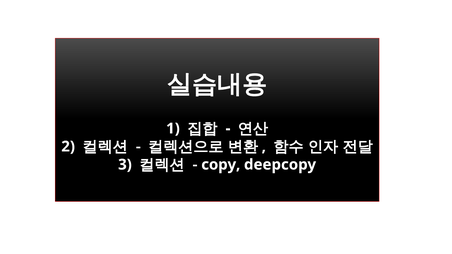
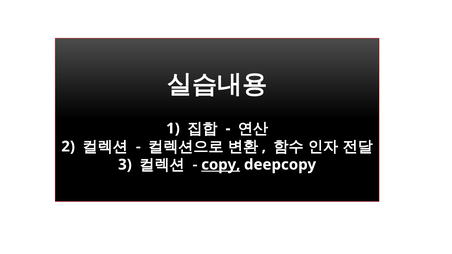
copy underline: none -> present
